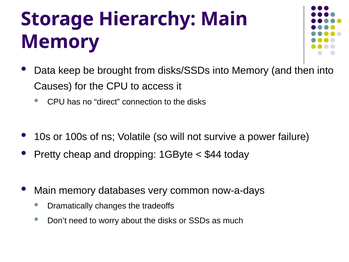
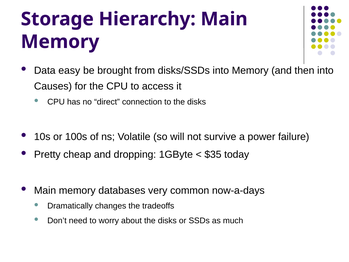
keep: keep -> easy
$44: $44 -> $35
